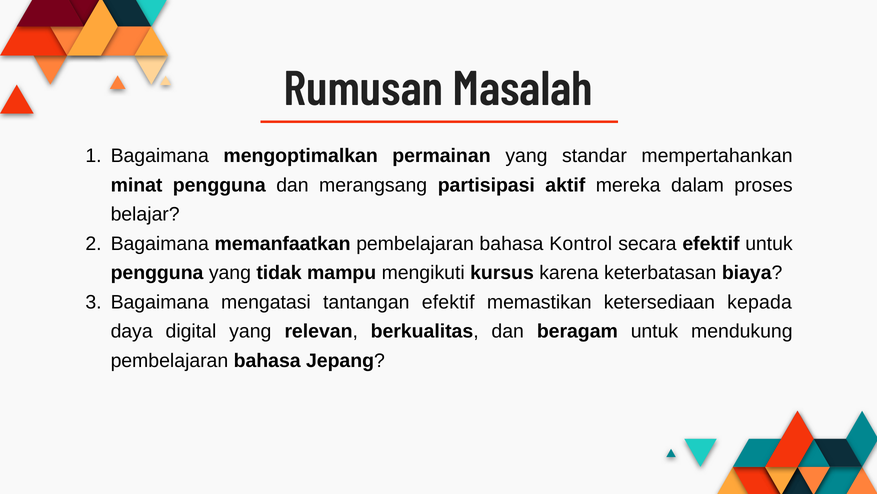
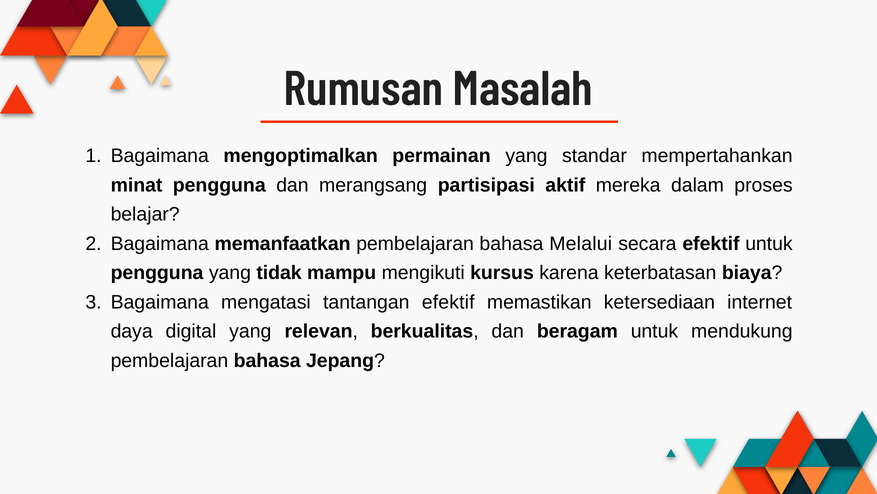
Kontrol: Kontrol -> Melalui
kepada: kepada -> internet
